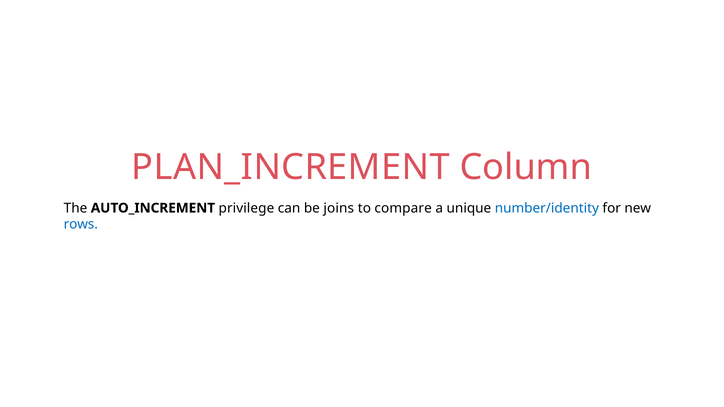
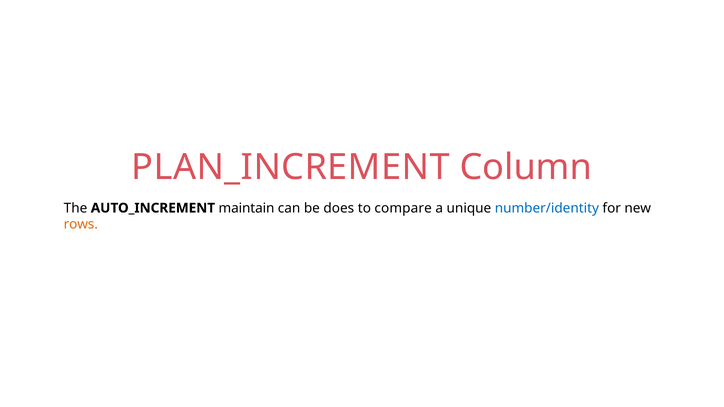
privilege: privilege -> maintain
joins: joins -> does
rows colour: blue -> orange
